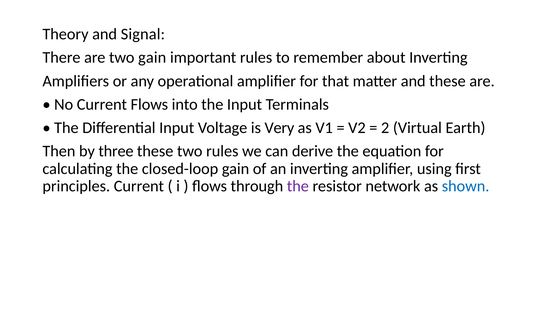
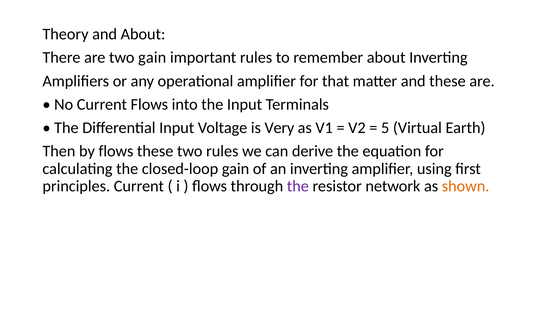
and Signal: Signal -> About
2: 2 -> 5
by three: three -> flows
shown colour: blue -> orange
